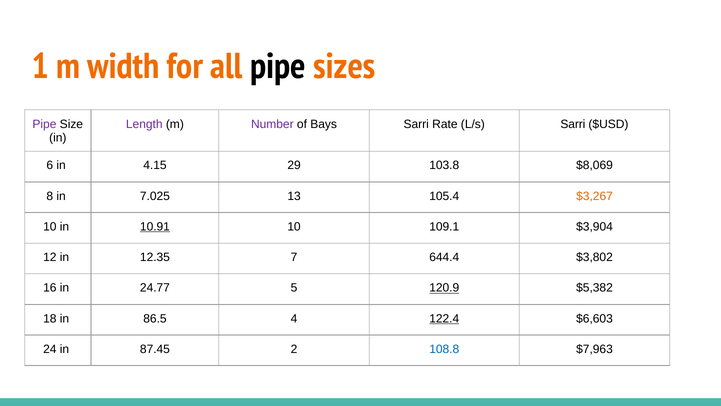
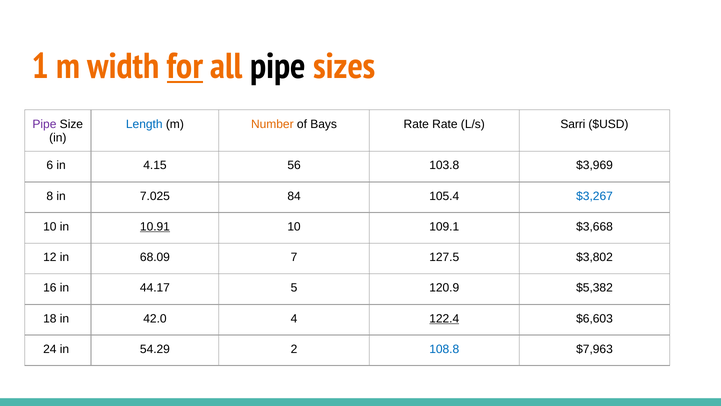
for underline: none -> present
Length colour: purple -> blue
Number colour: purple -> orange
Bays Sarri: Sarri -> Rate
29: 29 -> 56
$8,069: $8,069 -> $3,969
13: 13 -> 84
$3,267 colour: orange -> blue
$3,904: $3,904 -> $3,668
12.35: 12.35 -> 68.09
644.4: 644.4 -> 127.5
24.77: 24.77 -> 44.17
120.9 underline: present -> none
86.5: 86.5 -> 42.0
87.45: 87.45 -> 54.29
